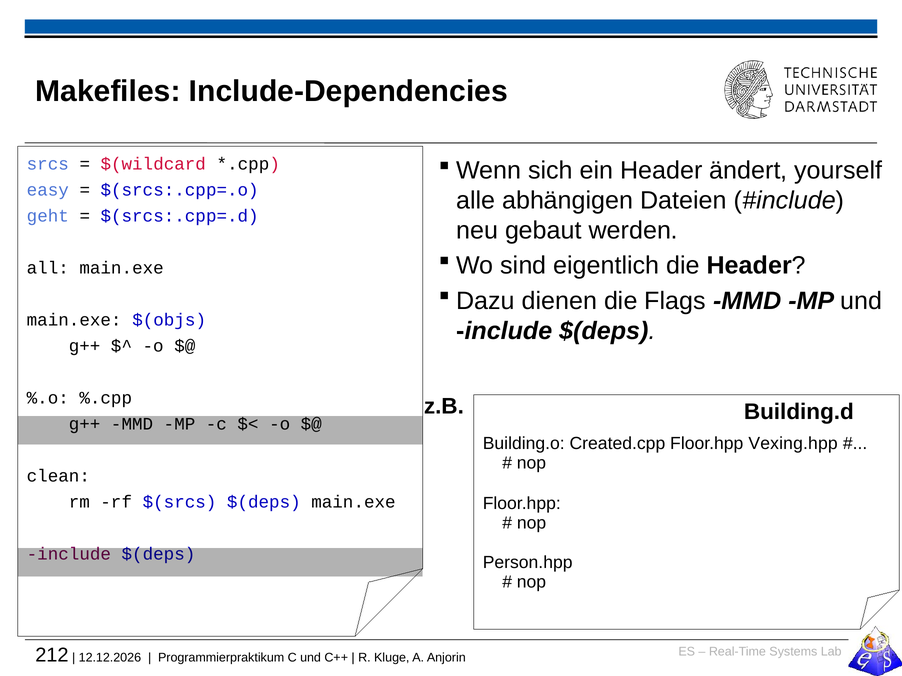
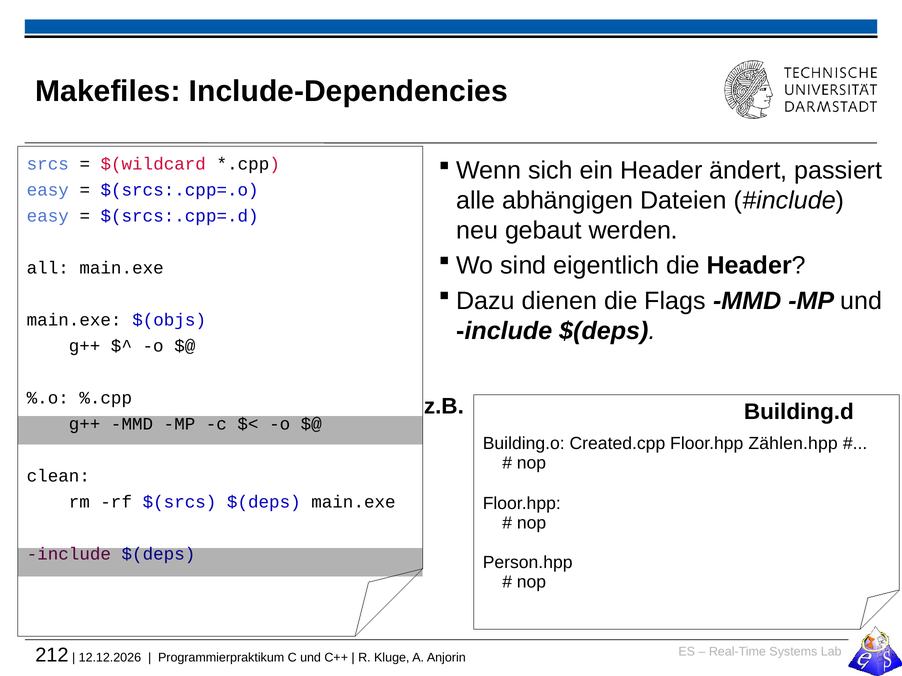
yourself: yourself -> passiert
geht at (48, 216): geht -> easy
Vexing.hpp: Vexing.hpp -> Zählen.hpp
